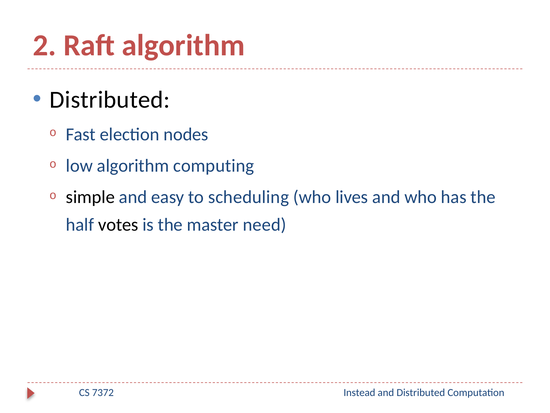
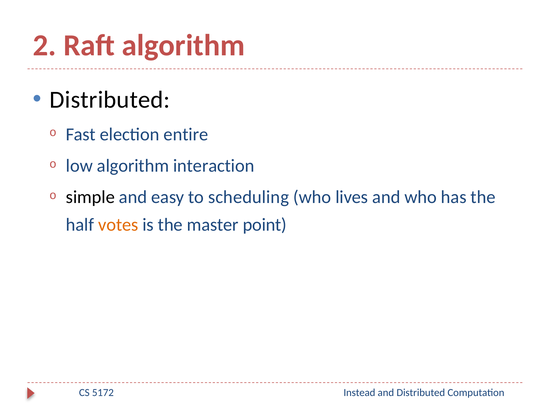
nodes: nodes -> entire
computing: computing -> interaction
votes colour: black -> orange
need: need -> point
7372: 7372 -> 5172
